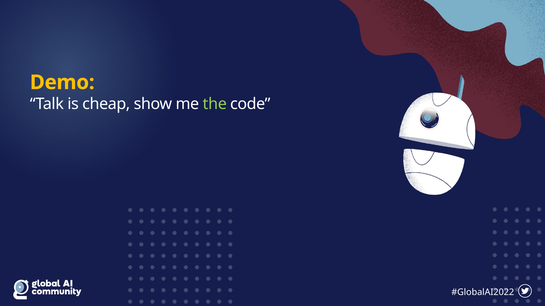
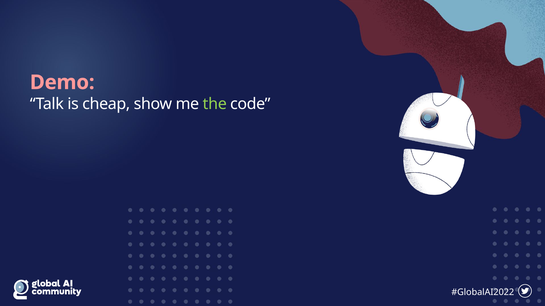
Demo colour: yellow -> pink
